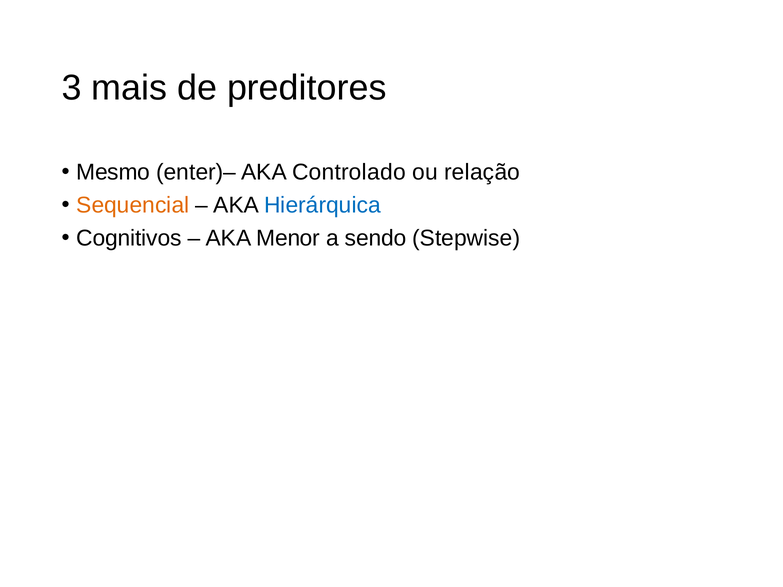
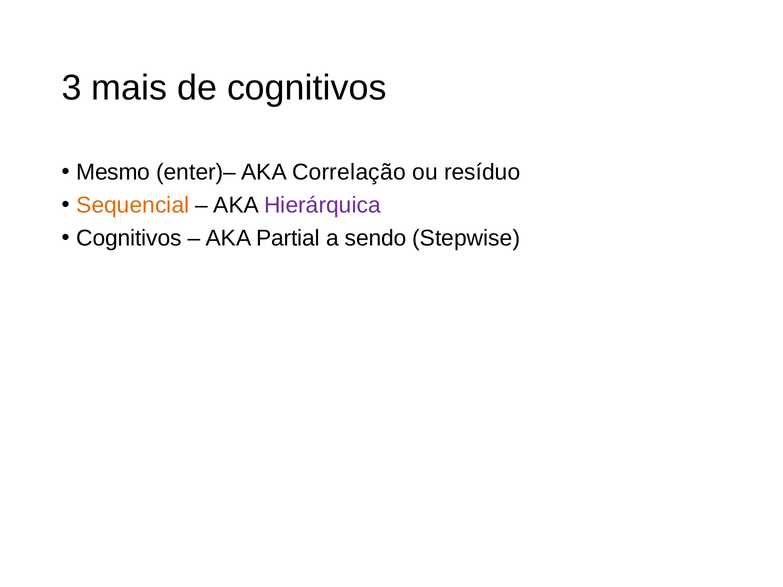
de preditores: preditores -> cognitivos
Controlado: Controlado -> Correlação
relação: relação -> resíduo
Hierárquica colour: blue -> purple
Menor: Menor -> Partial
